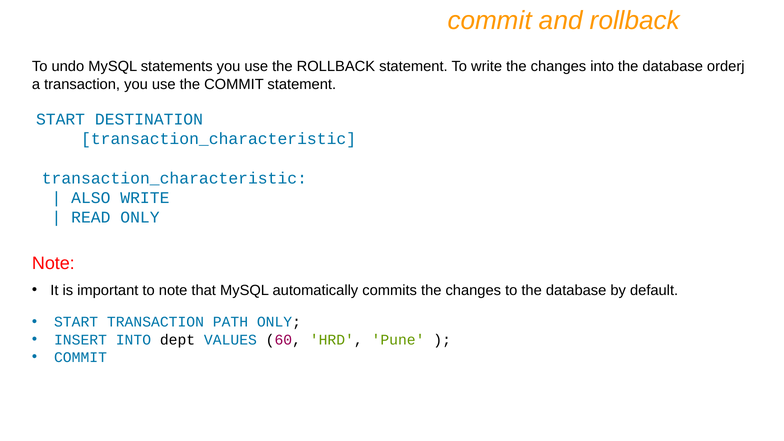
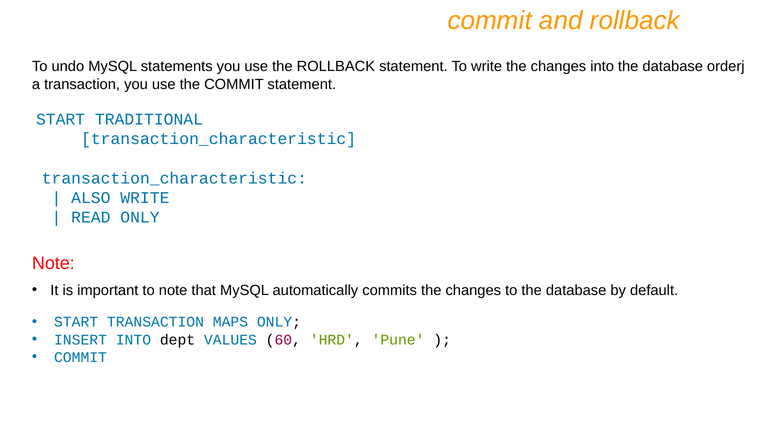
DESTINATION: DESTINATION -> TRADITIONAL
PATH: PATH -> MAPS
